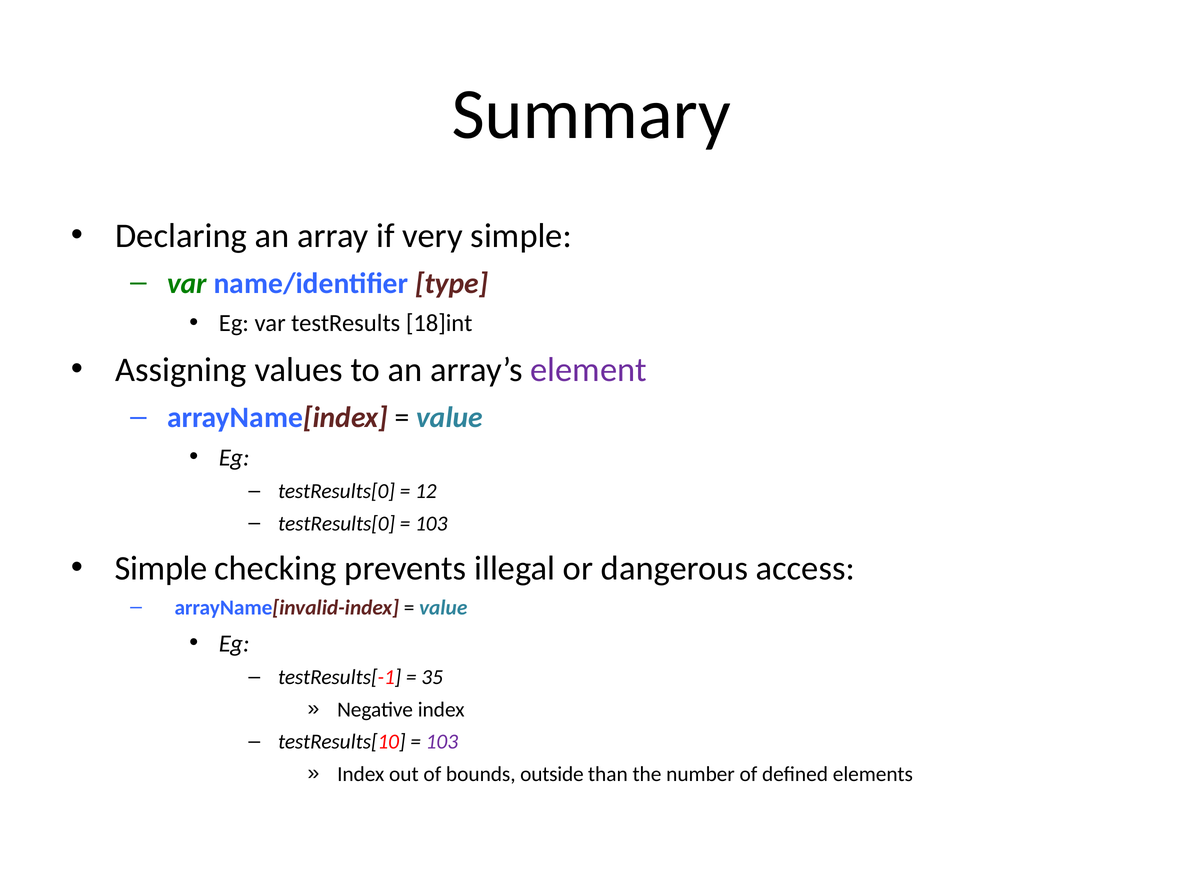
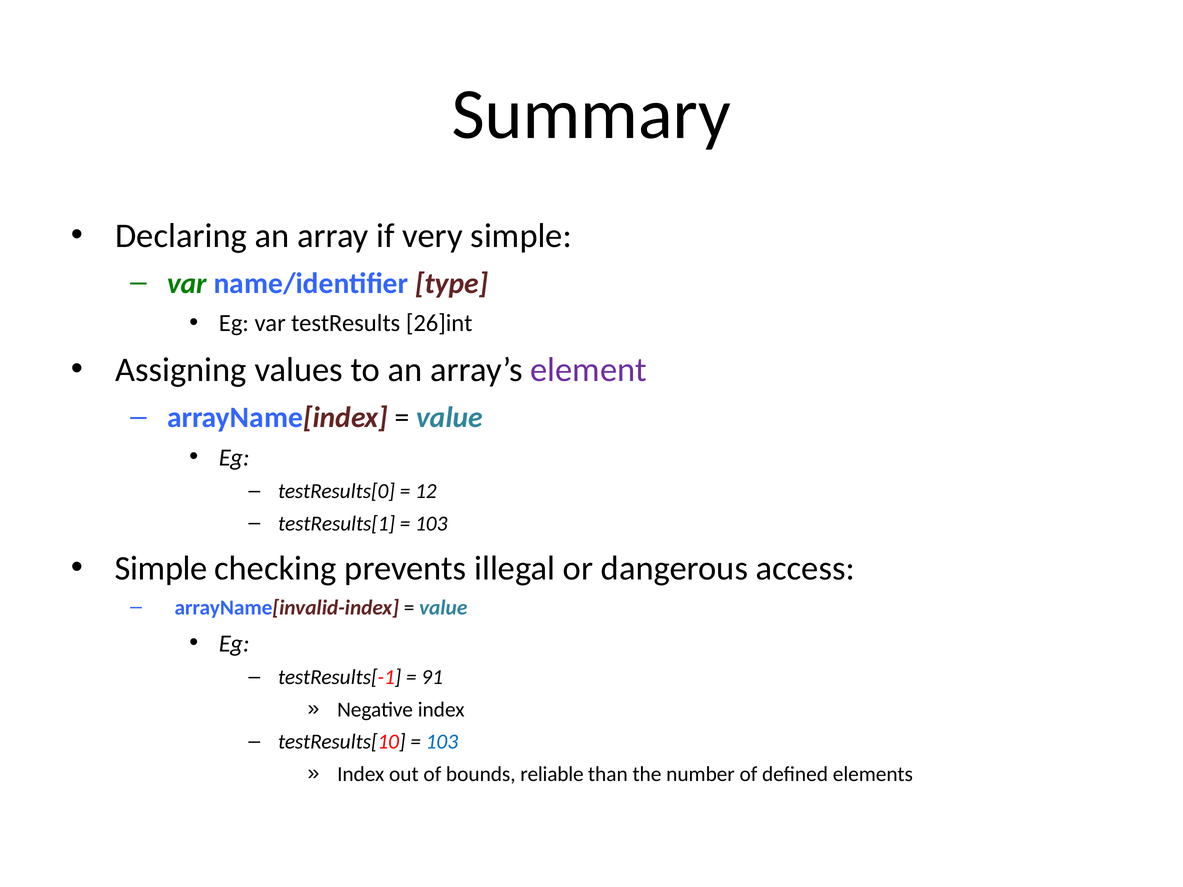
18]int: 18]int -> 26]int
testResults[0 at (337, 524): testResults[0 -> testResults[1
35: 35 -> 91
103 at (442, 742) colour: purple -> blue
outside: outside -> reliable
